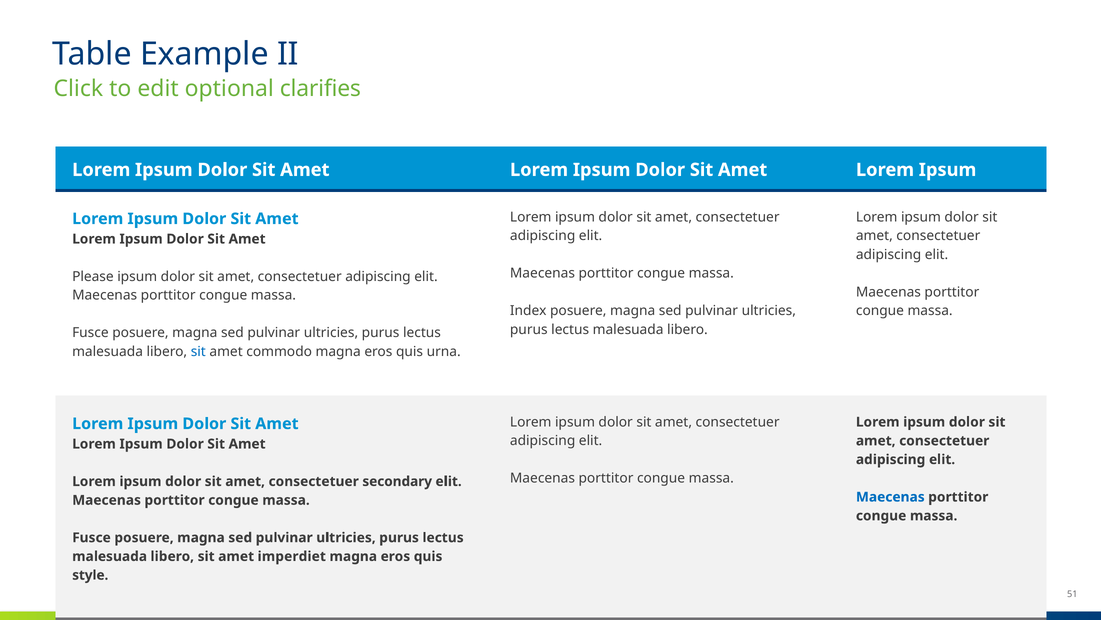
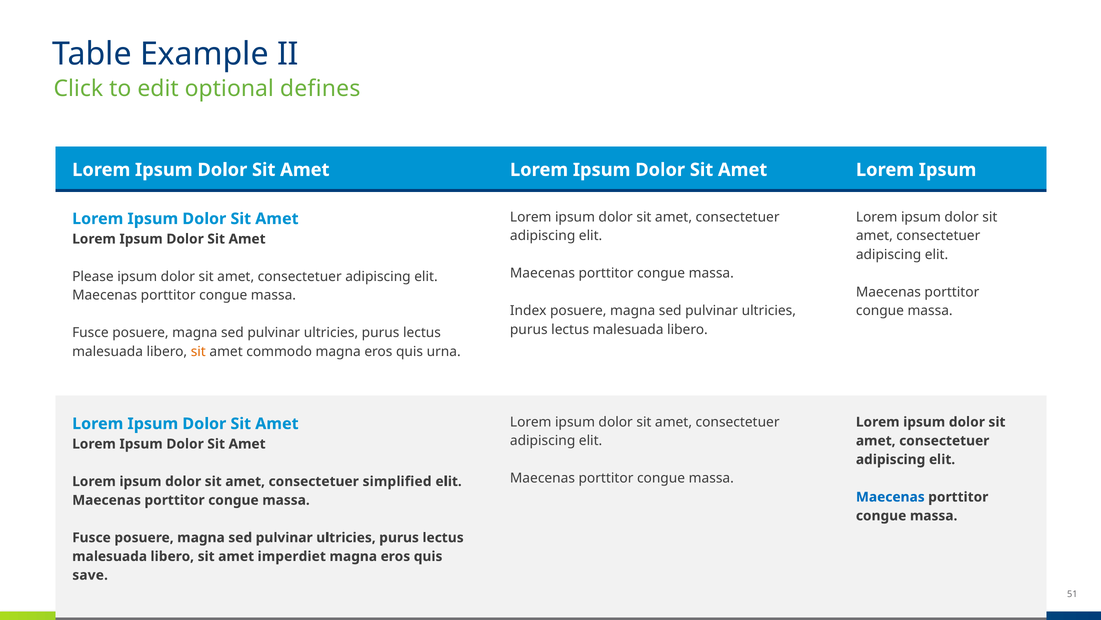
clarifies: clarifies -> defines
sit at (198, 351) colour: blue -> orange
secondary: secondary -> simplified
style: style -> save
